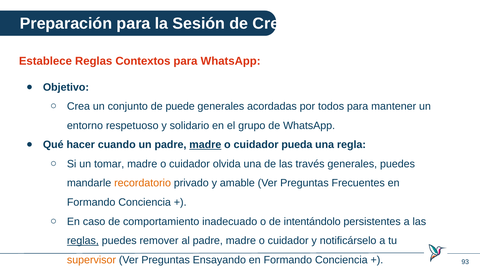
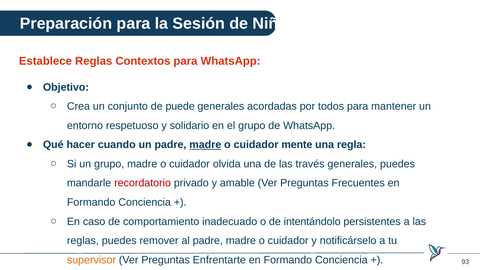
de Crea: Crea -> Niño
pueda: pueda -> mente
un tomar: tomar -> grupo
recordatorio colour: orange -> red
reglas at (83, 241) underline: present -> none
Ensayando: Ensayando -> Enfrentarte
